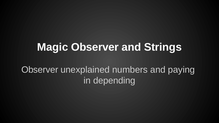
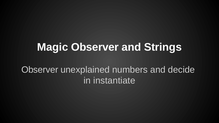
paying: paying -> decide
depending: depending -> instantiate
